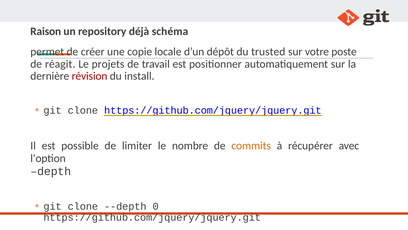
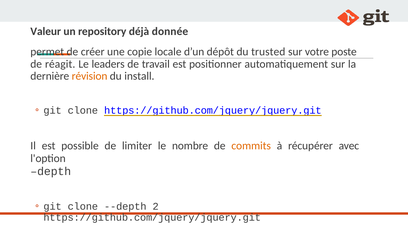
Raison: Raison -> Valeur
schéma: schéma -> donnée
projets: projets -> leaders
révision colour: red -> orange
0: 0 -> 2
